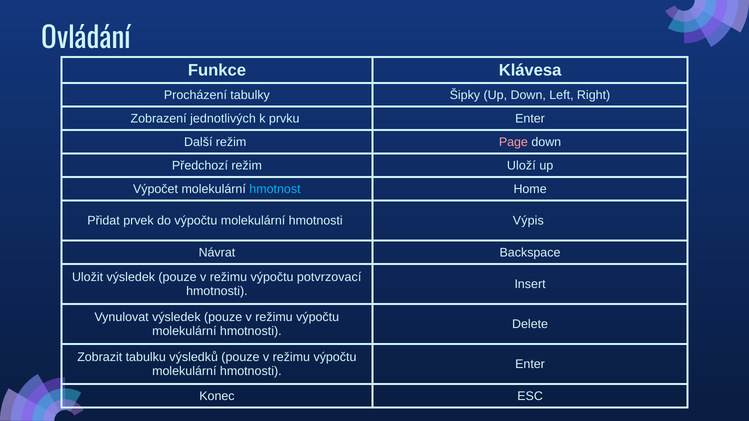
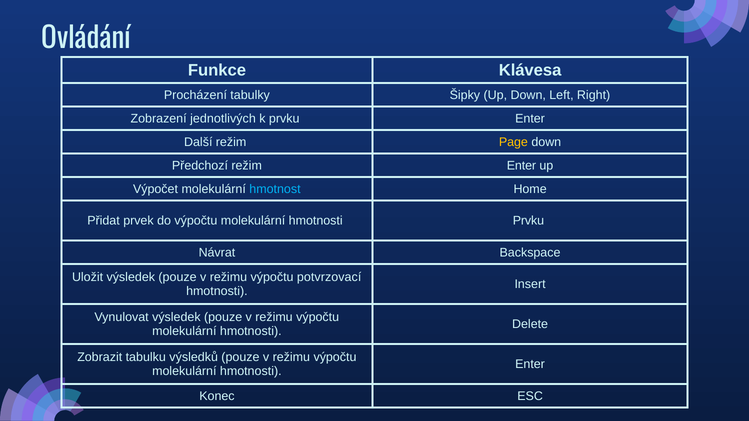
Page colour: pink -> yellow
režim Uloží: Uloží -> Enter
hmotnosti Výpis: Výpis -> Prvku
